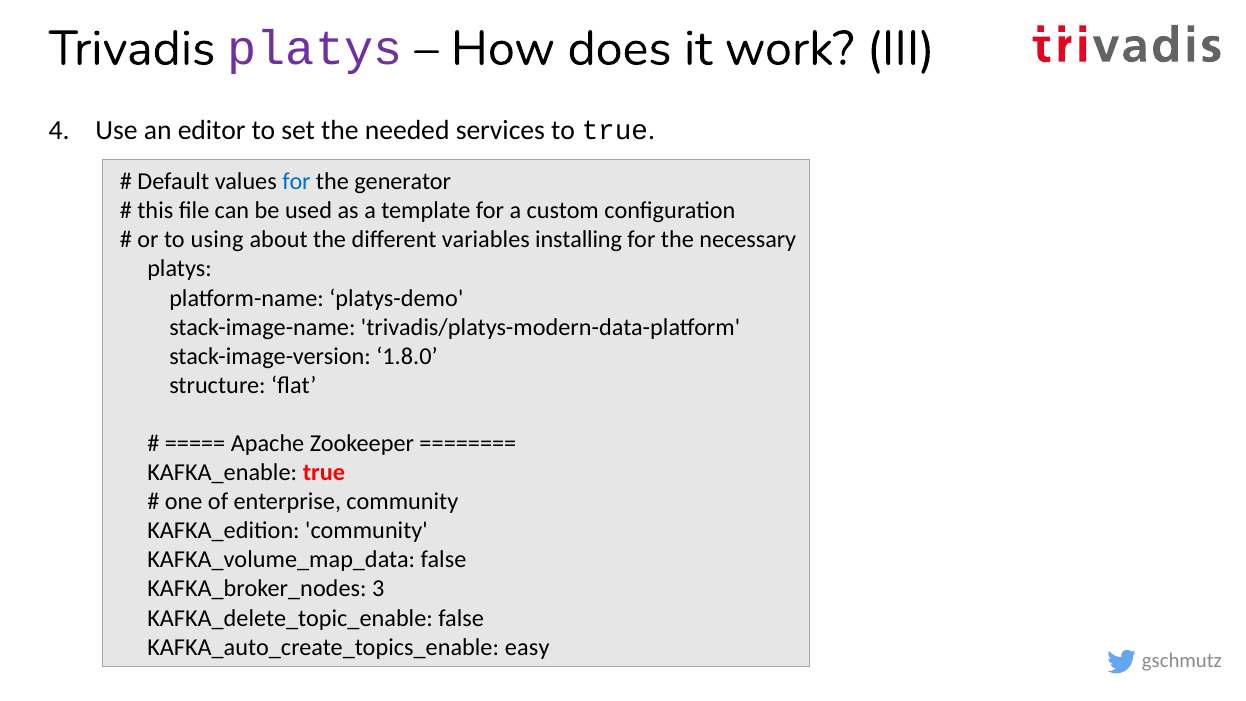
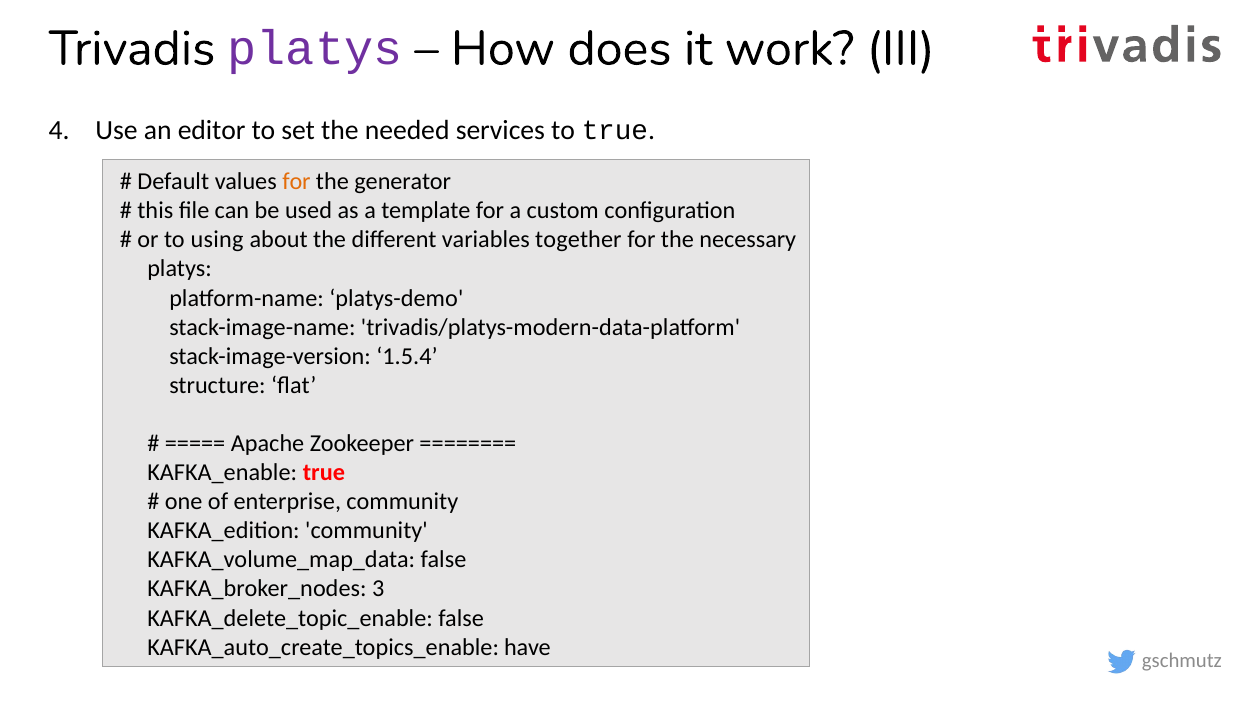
for at (297, 182) colour: blue -> orange
installing: installing -> together
1.8.0: 1.8.0 -> 1.5.4
easy: easy -> have
